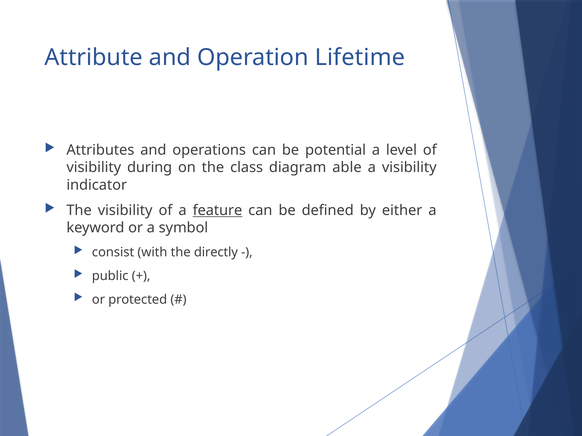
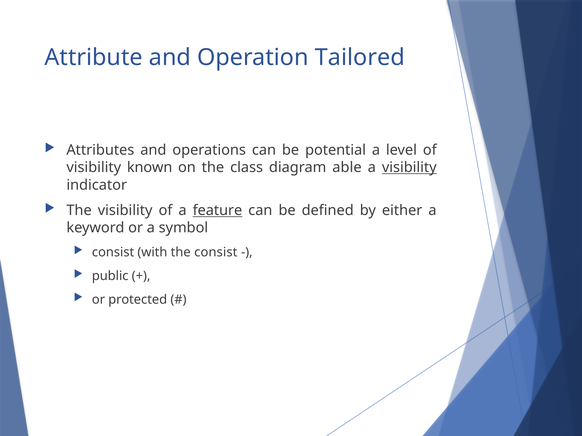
Lifetime: Lifetime -> Tailored
during: during -> known
visibility at (409, 168) underline: none -> present
the directly: directly -> consist
